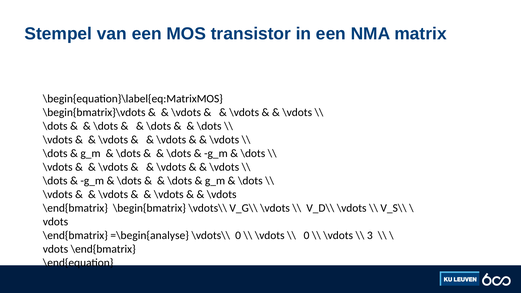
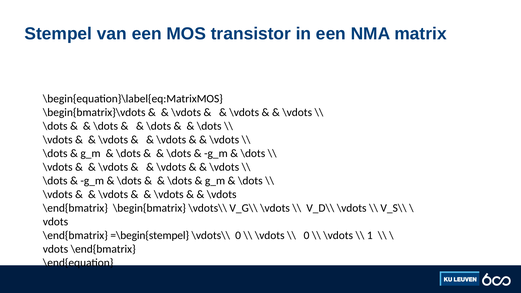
=\begin{analyse: =\begin{analyse -> =\begin{stempel
3: 3 -> 1
